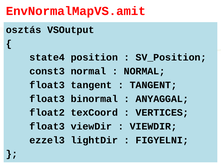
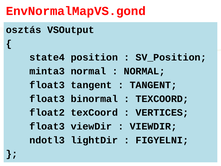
EnvNormalMapVS.amit: EnvNormalMapVS.amit -> EnvNormalMapVS.gond
const3: const3 -> minta3
ANYAGGAL at (162, 99): ANYAGGAL -> TEXCOORD
ezzel3: ezzel3 -> ndotl3
